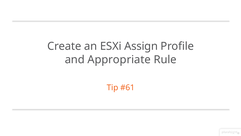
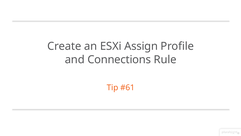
Appropriate: Appropriate -> Connections
